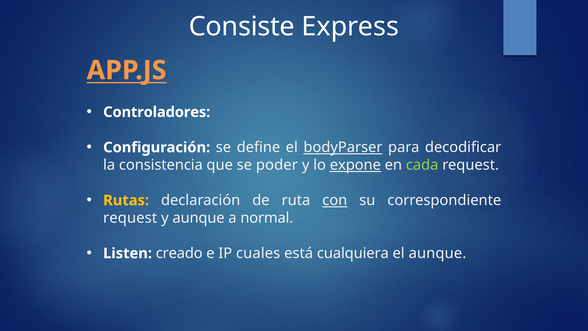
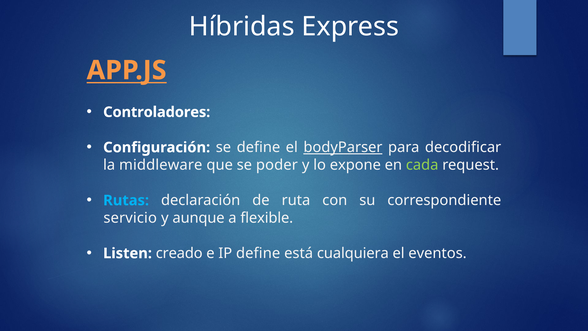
Consiste: Consiste -> Híbridas
consistencia: consistencia -> middleware
expone underline: present -> none
Rutas colour: yellow -> light blue
con underline: present -> none
request at (130, 218): request -> servicio
normal: normal -> flexible
IP cuales: cuales -> define
el aunque: aunque -> eventos
